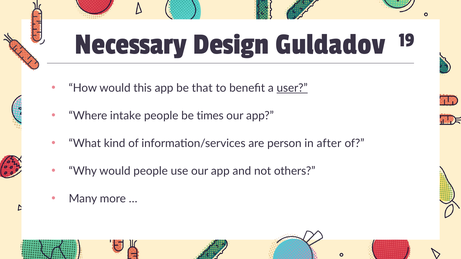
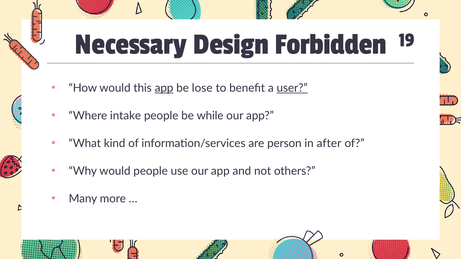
Guldadov: Guldadov -> Forbidden
app at (164, 88) underline: none -> present
that: that -> lose
times: times -> while
